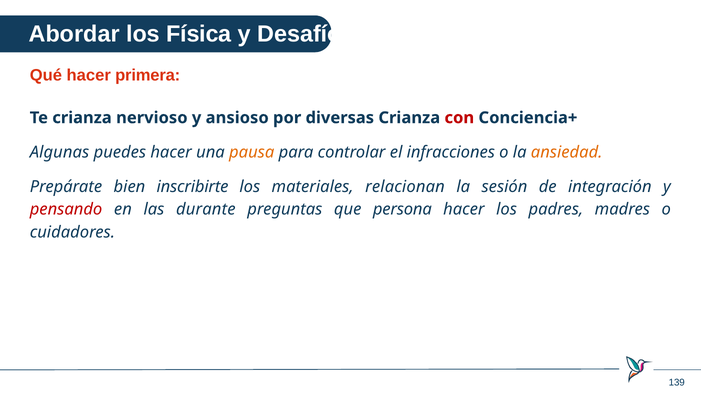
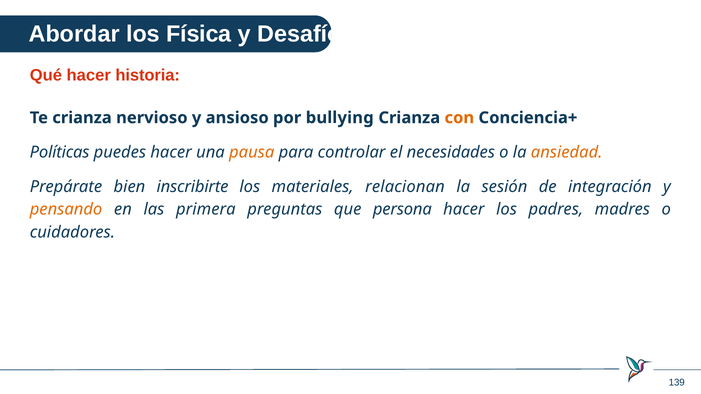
primera: primera -> historia
diversas: diversas -> bullying
con colour: red -> orange
Algunas: Algunas -> Políticas
infracciones: infracciones -> necesidades
pensando colour: red -> orange
durante: durante -> primera
